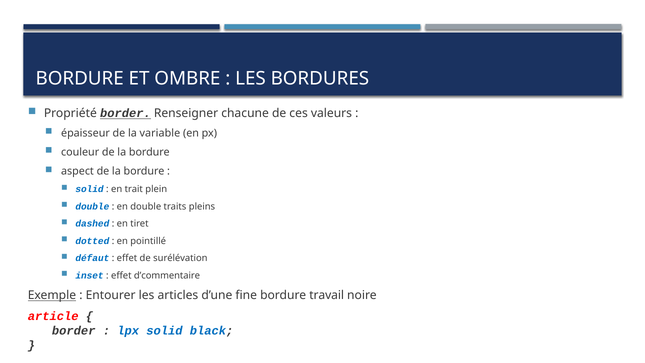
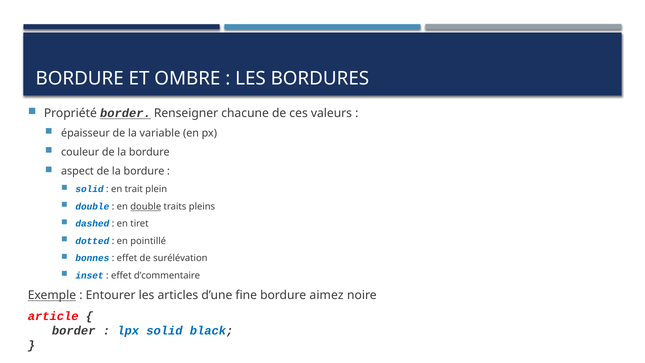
double at (146, 206) underline: none -> present
défaut: défaut -> bonnes
travail: travail -> aimez
